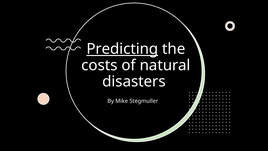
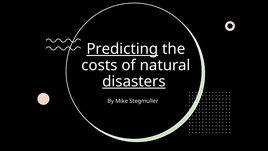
disasters underline: none -> present
